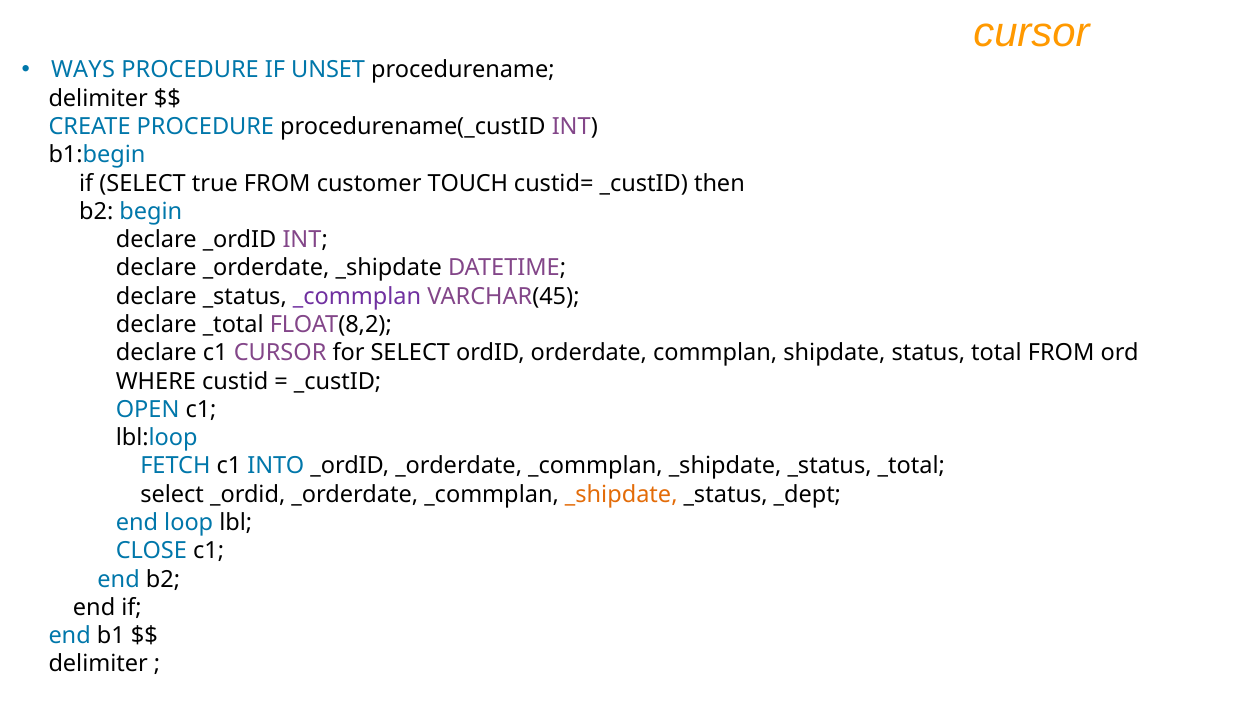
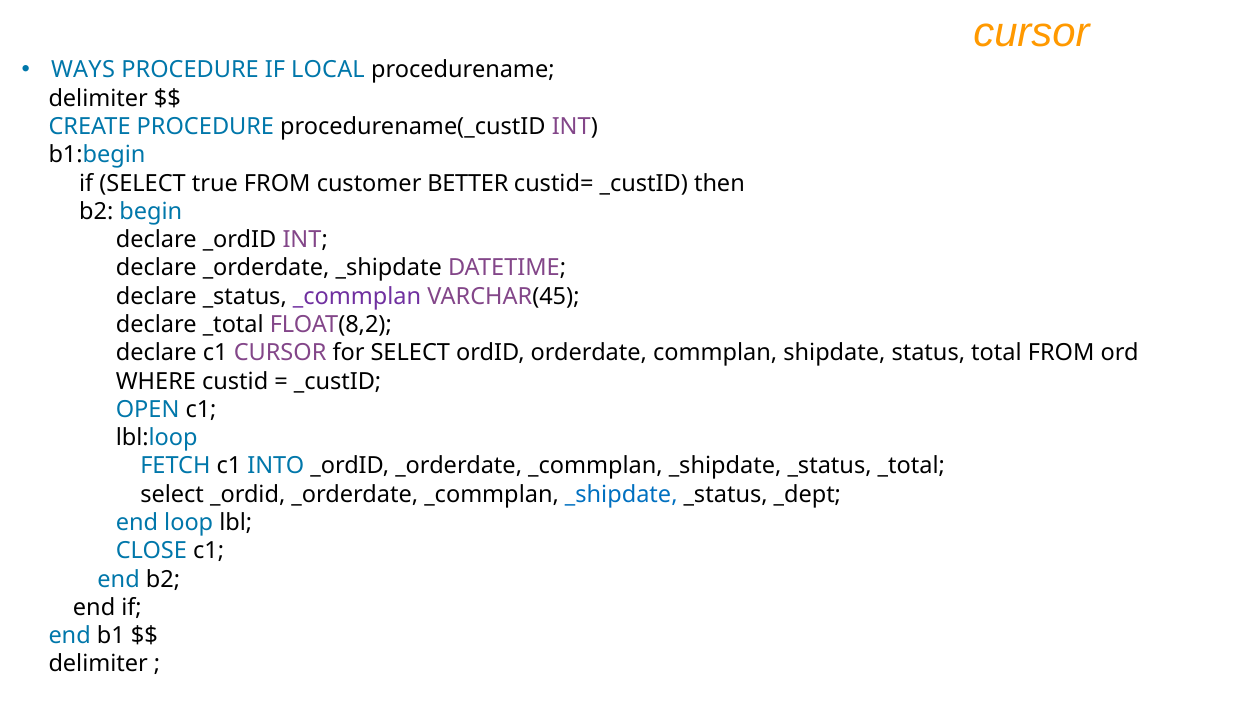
UNSET: UNSET -> LOCAL
TOUCH: TOUCH -> BETTER
_shipdate at (621, 494) colour: orange -> blue
